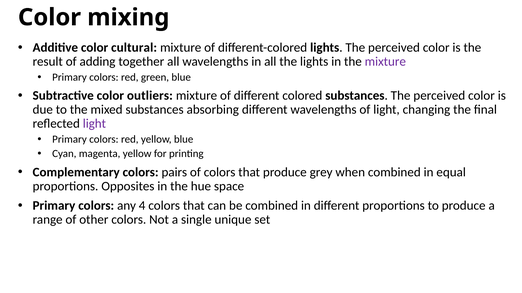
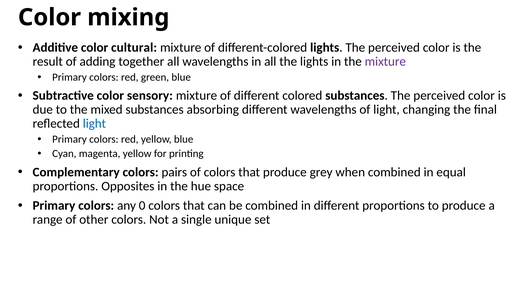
outliers: outliers -> sensory
light at (94, 124) colour: purple -> blue
4: 4 -> 0
